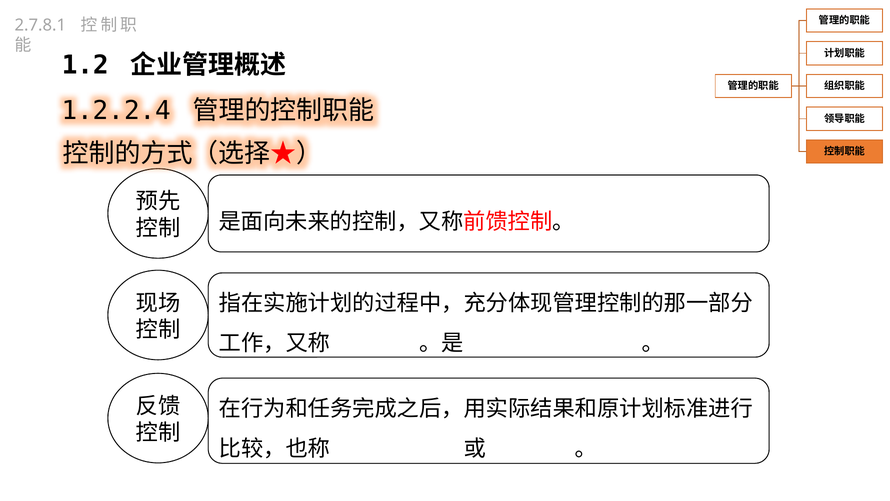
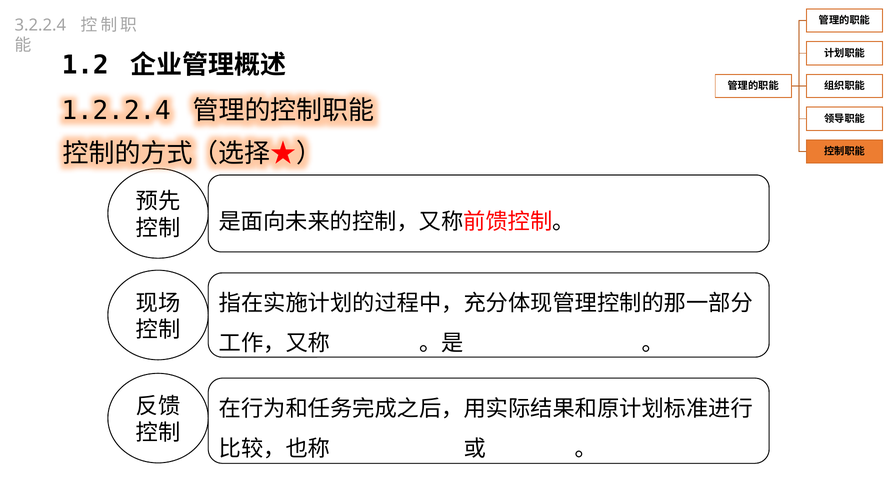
2.7.8.1: 2.7.8.1 -> 3.2.2.4
